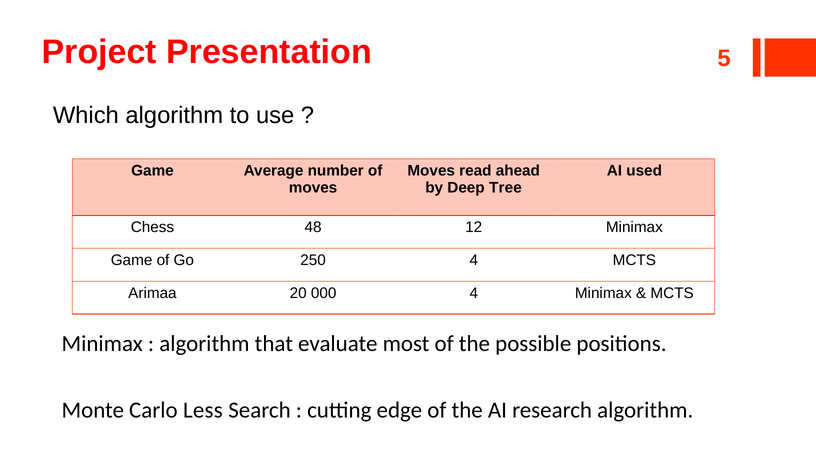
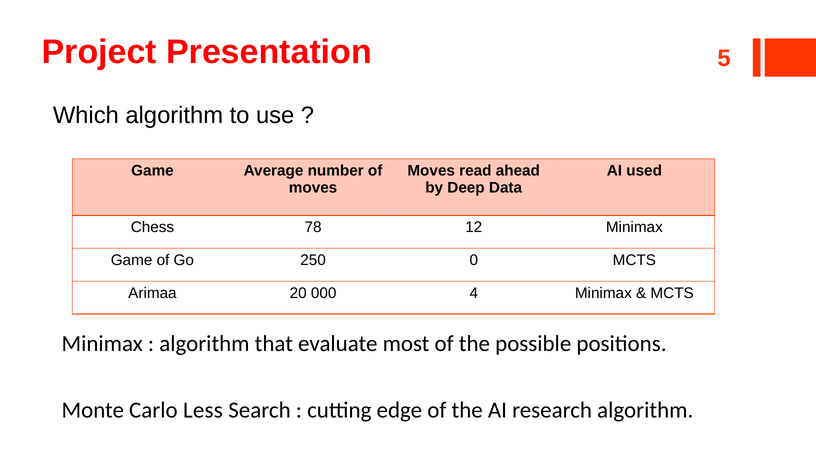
Tree: Tree -> Data
48: 48 -> 78
250 4: 4 -> 0
